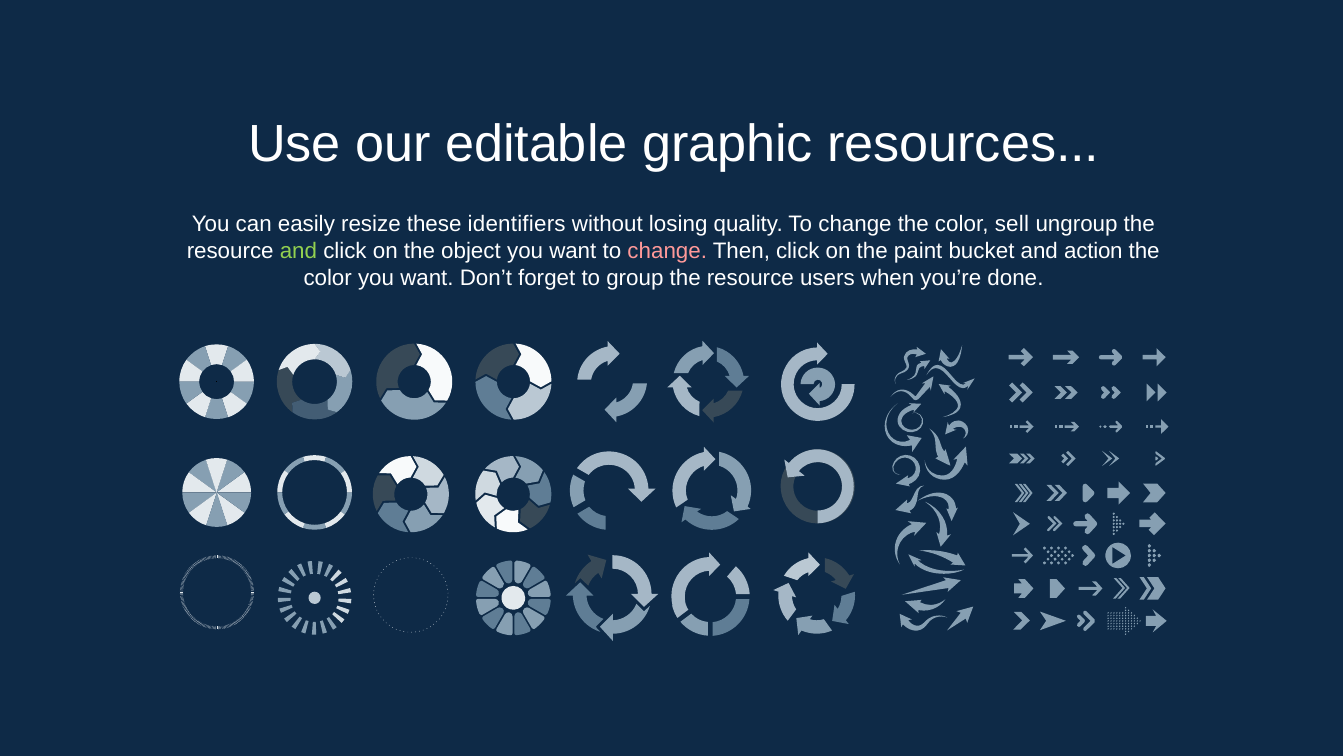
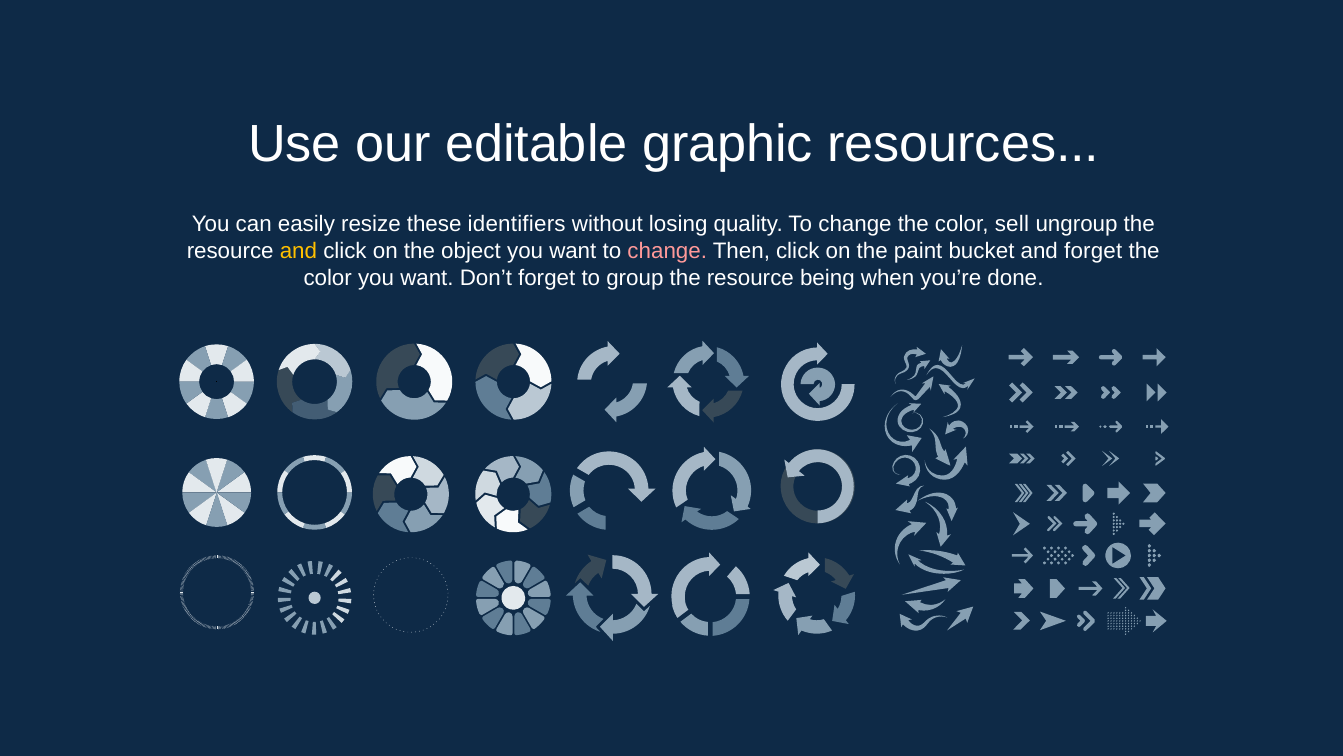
and at (298, 251) colour: light green -> yellow
and action: action -> forget
users: users -> being
